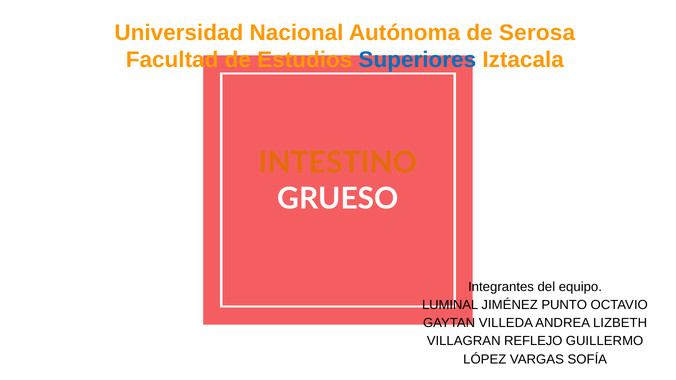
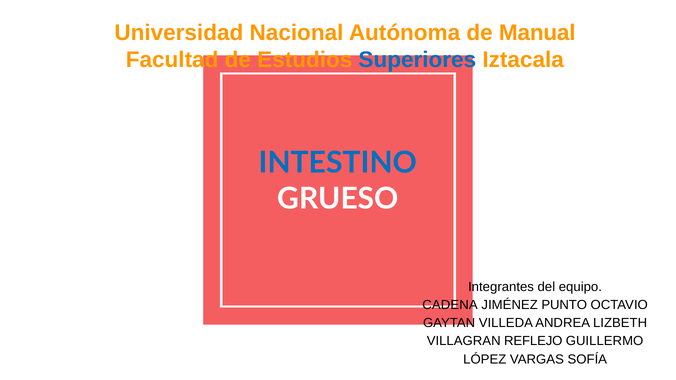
Serosa: Serosa -> Manual
INTESTINO colour: orange -> blue
LUMINAL: LUMINAL -> CADENA
